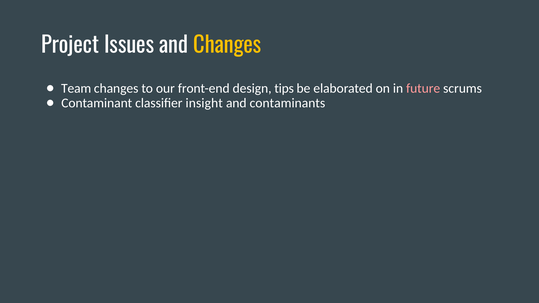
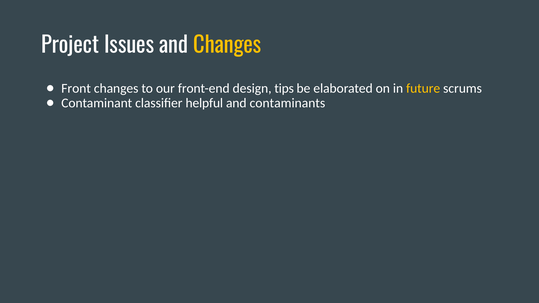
Team: Team -> Front
future colour: pink -> yellow
insight: insight -> helpful
